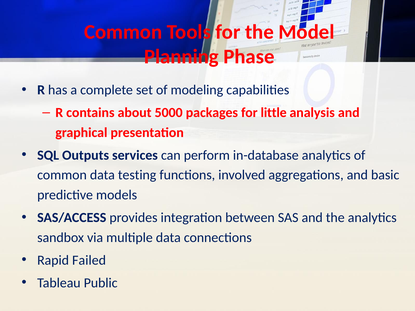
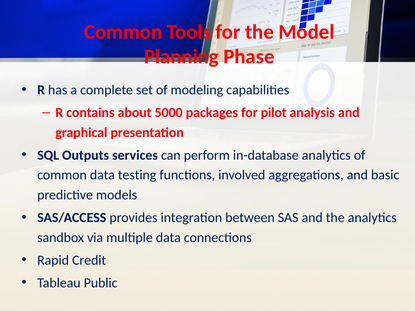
little: little -> pilot
Failed: Failed -> Credit
